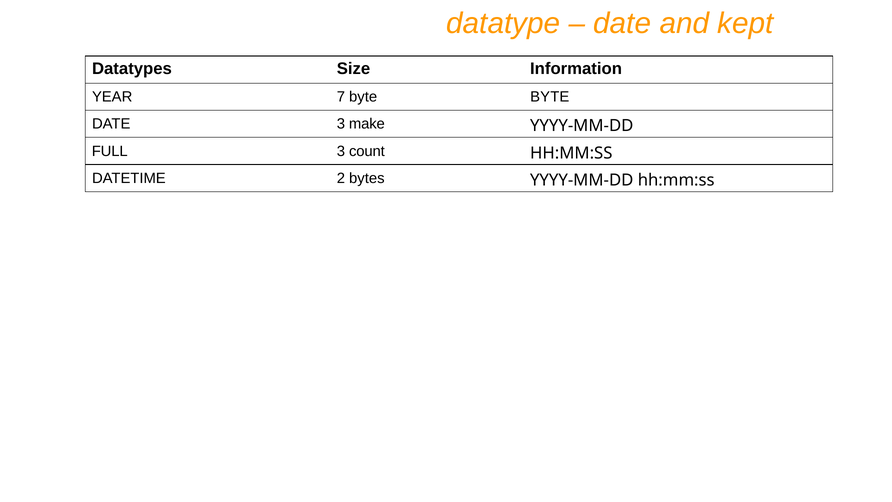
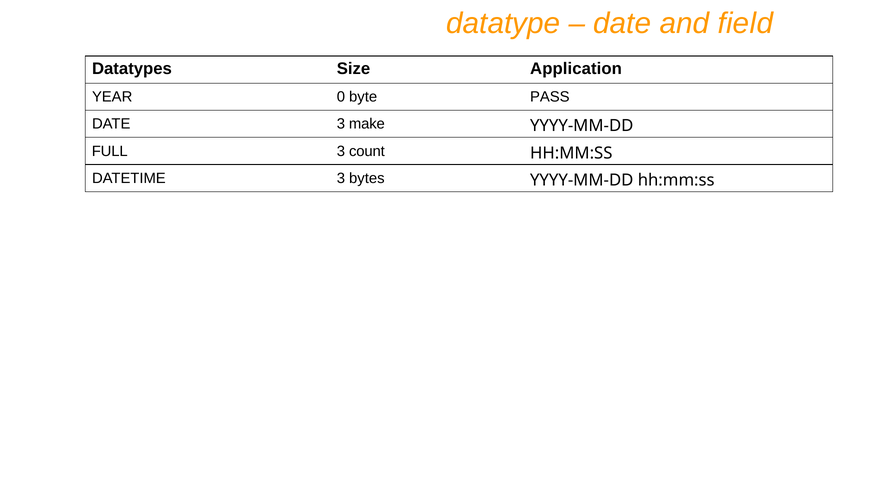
kept: kept -> field
Information: Information -> Application
7: 7 -> 0
byte BYTE: BYTE -> PASS
DATETIME 2: 2 -> 3
